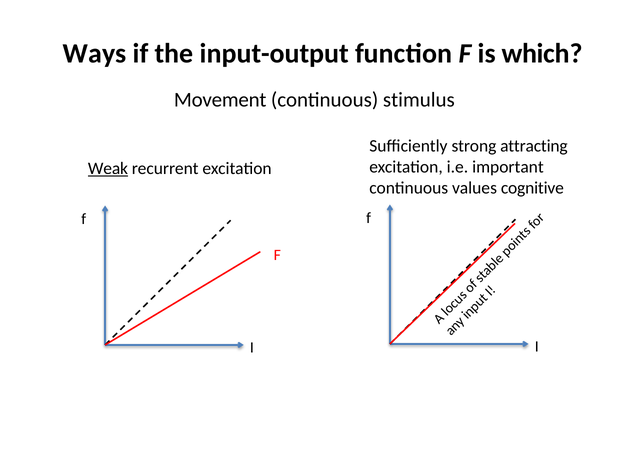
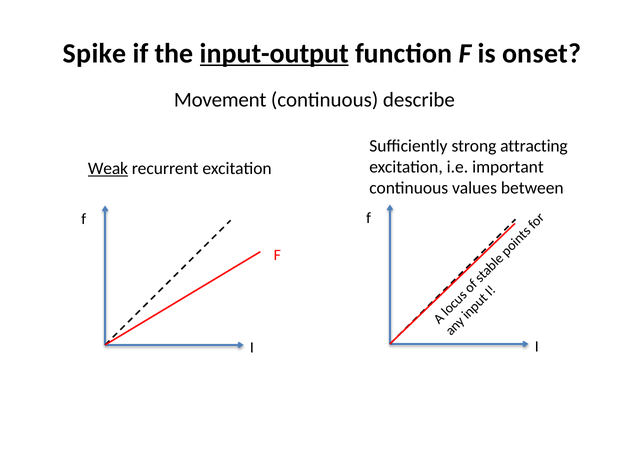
Ways: Ways -> Spike
input-output underline: none -> present
which: which -> onset
stimulus: stimulus -> describe
cognitive: cognitive -> between
